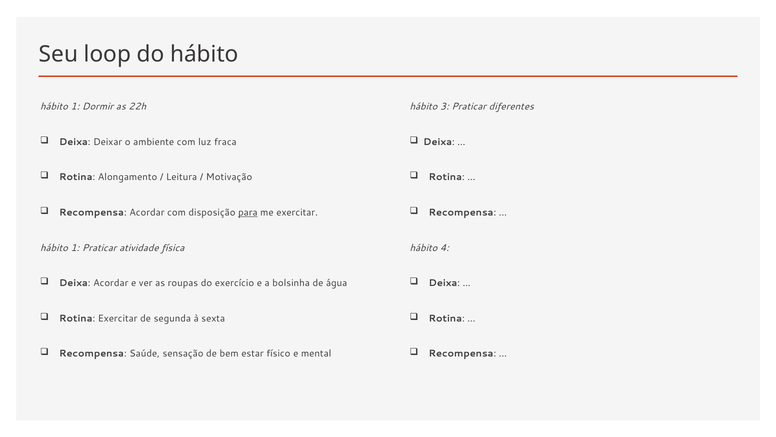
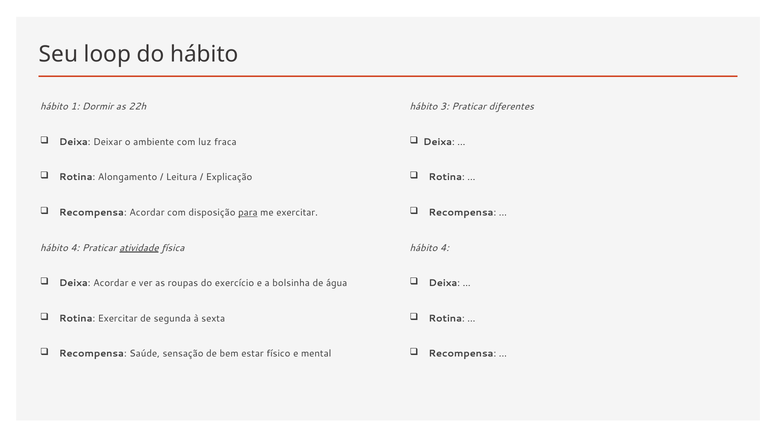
Motivação: Motivação -> Explicação
1 at (75, 248): 1 -> 4
atividade underline: none -> present
